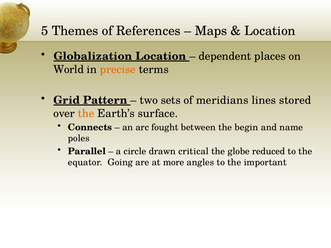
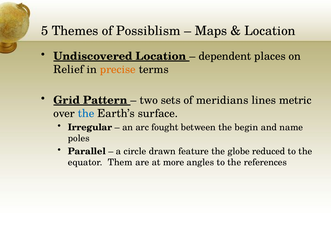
References: References -> Possiblism
Globalization: Globalization -> Undiscovered
World: World -> Relief
stored: stored -> metric
the at (86, 114) colour: orange -> blue
Connects: Connects -> Irregular
critical: critical -> feature
Going: Going -> Them
important: important -> references
